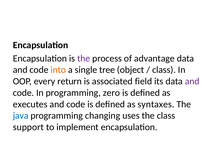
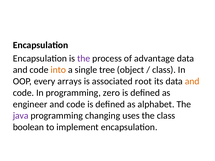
return: return -> arrays
field: field -> root
and at (192, 81) colour: purple -> orange
executes: executes -> engineer
syntaxes: syntaxes -> alphabet
java colour: blue -> purple
support: support -> boolean
